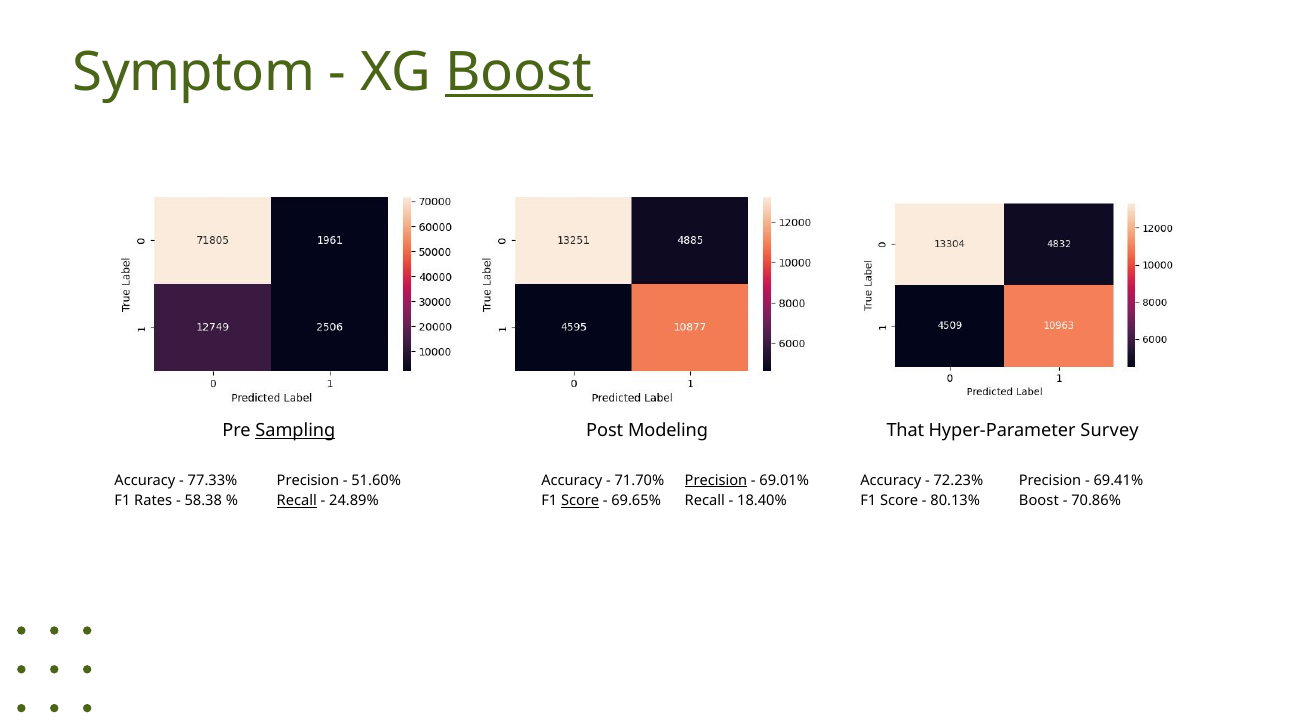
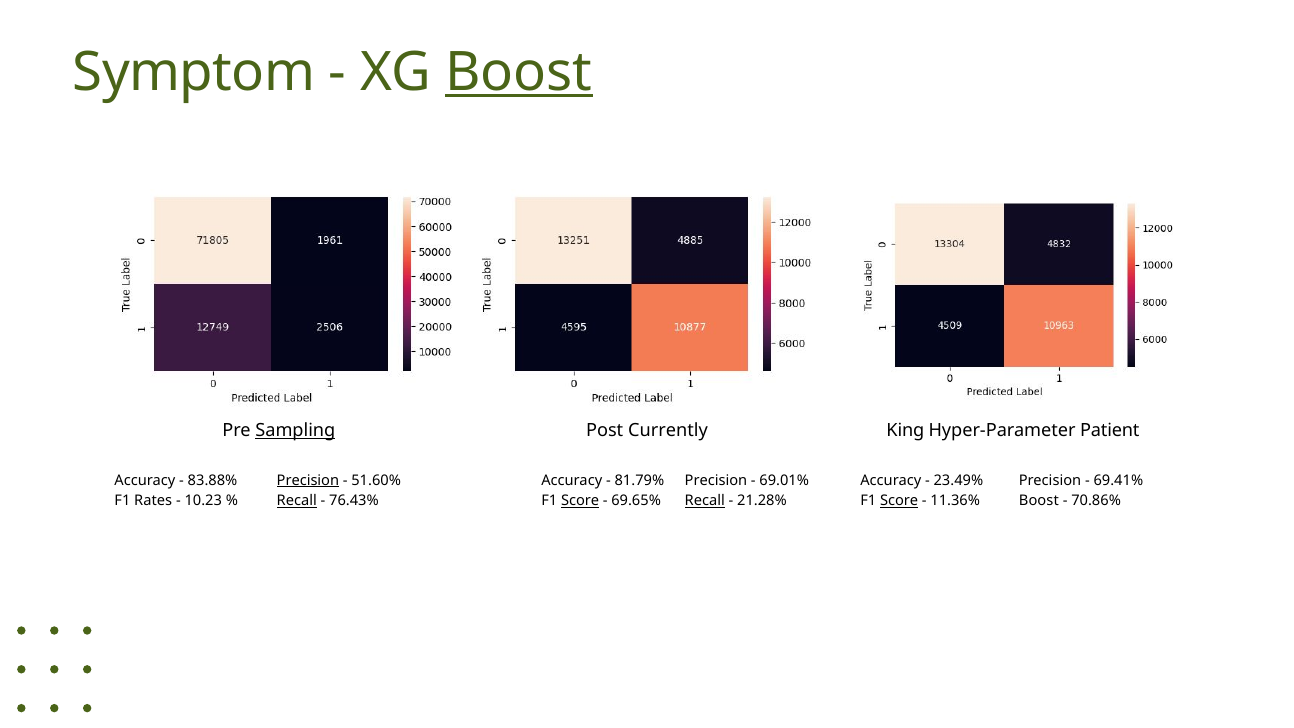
Modeling: Modeling -> Currently
That: That -> King
Survey: Survey -> Patient
77.33%: 77.33% -> 83.88%
Precision at (308, 480) underline: none -> present
71.70%: 71.70% -> 81.79%
Precision at (716, 480) underline: present -> none
72.23%: 72.23% -> 23.49%
58.38: 58.38 -> 10.23
24.89%: 24.89% -> 76.43%
Recall at (705, 501) underline: none -> present
18.40%: 18.40% -> 21.28%
Score at (899, 501) underline: none -> present
80.13%: 80.13% -> 11.36%
